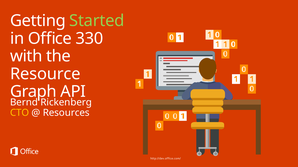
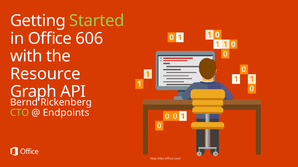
330: 330 -> 606
CTO colour: yellow -> light green
Resources: Resources -> Endpoints
